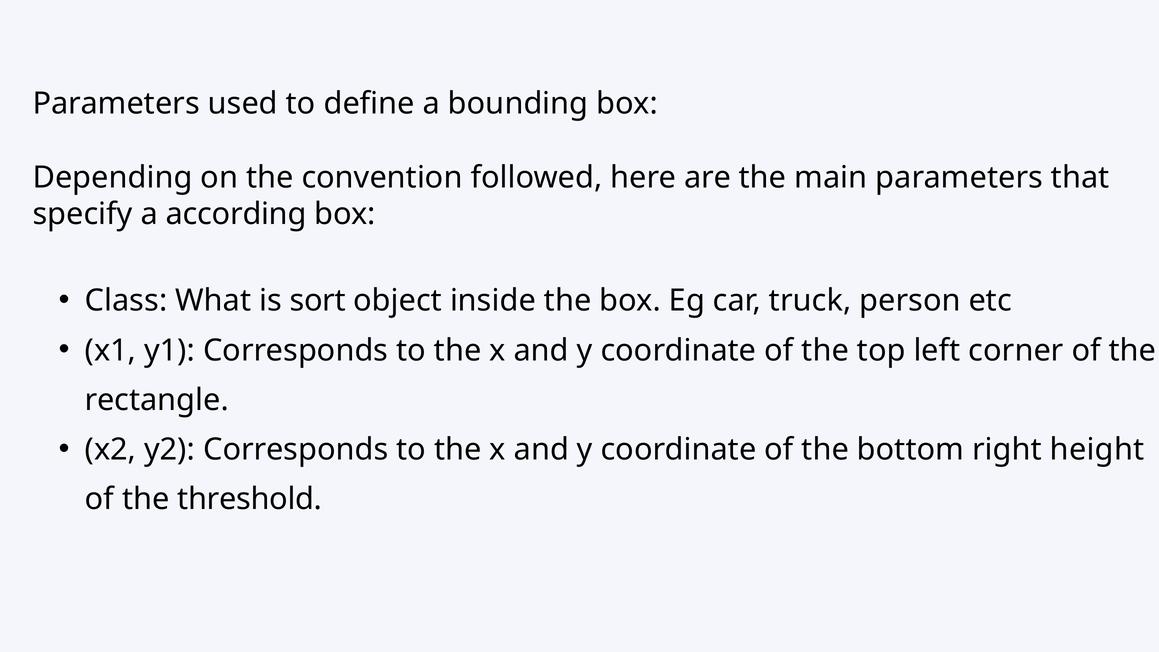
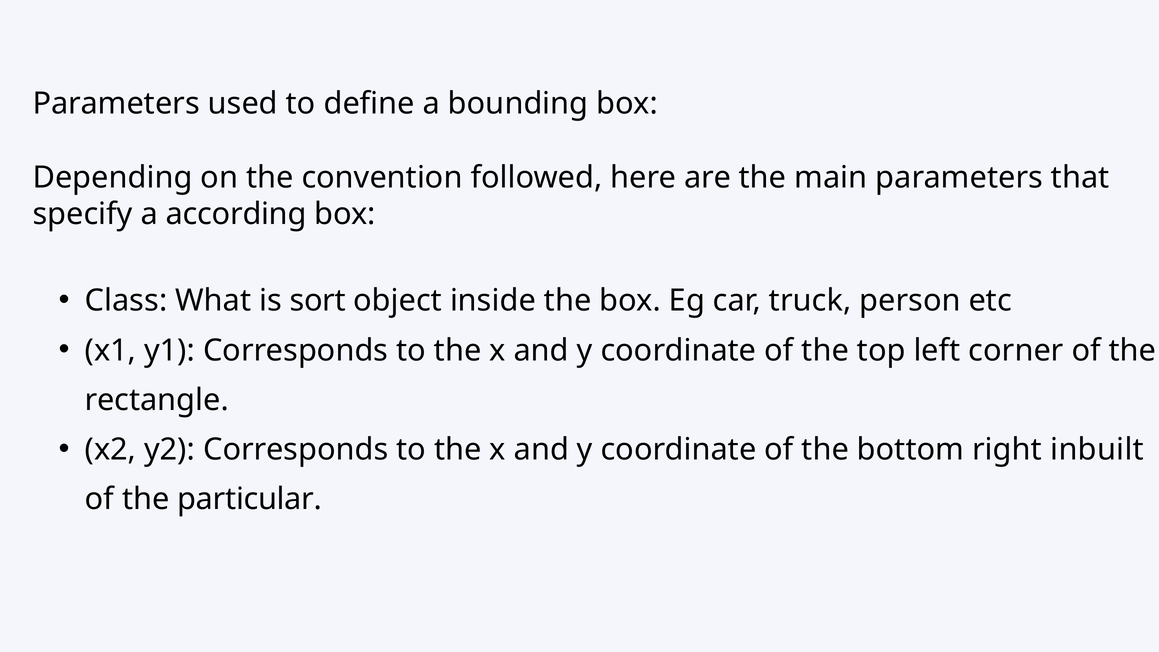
height: height -> inbuilt
threshold: threshold -> particular
